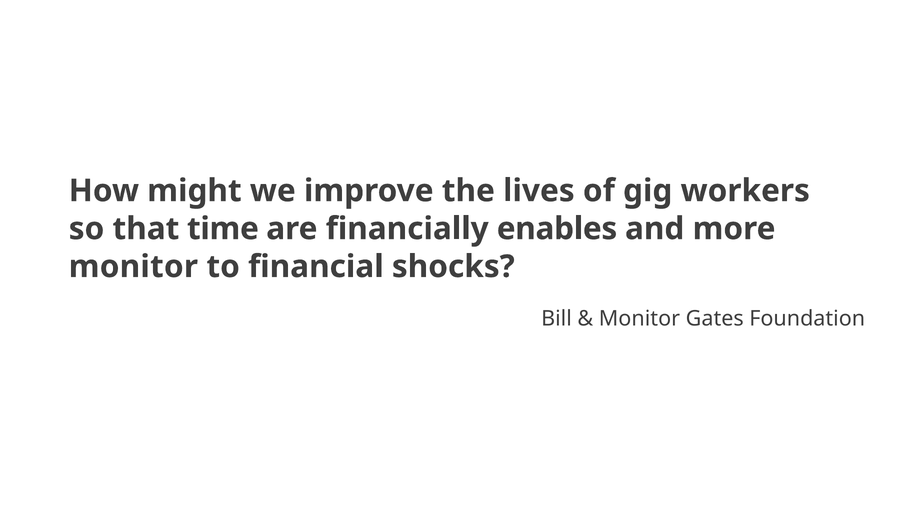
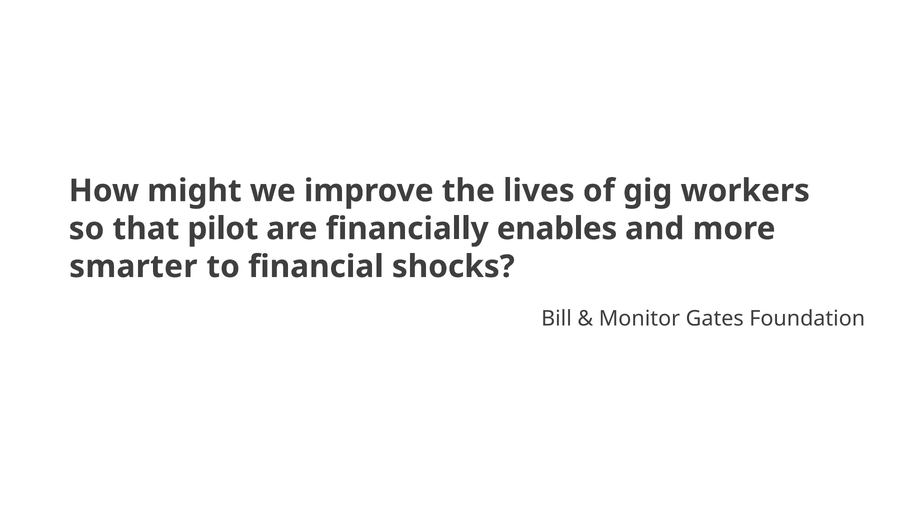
time: time -> pilot
monitor at (133, 267): monitor -> smarter
